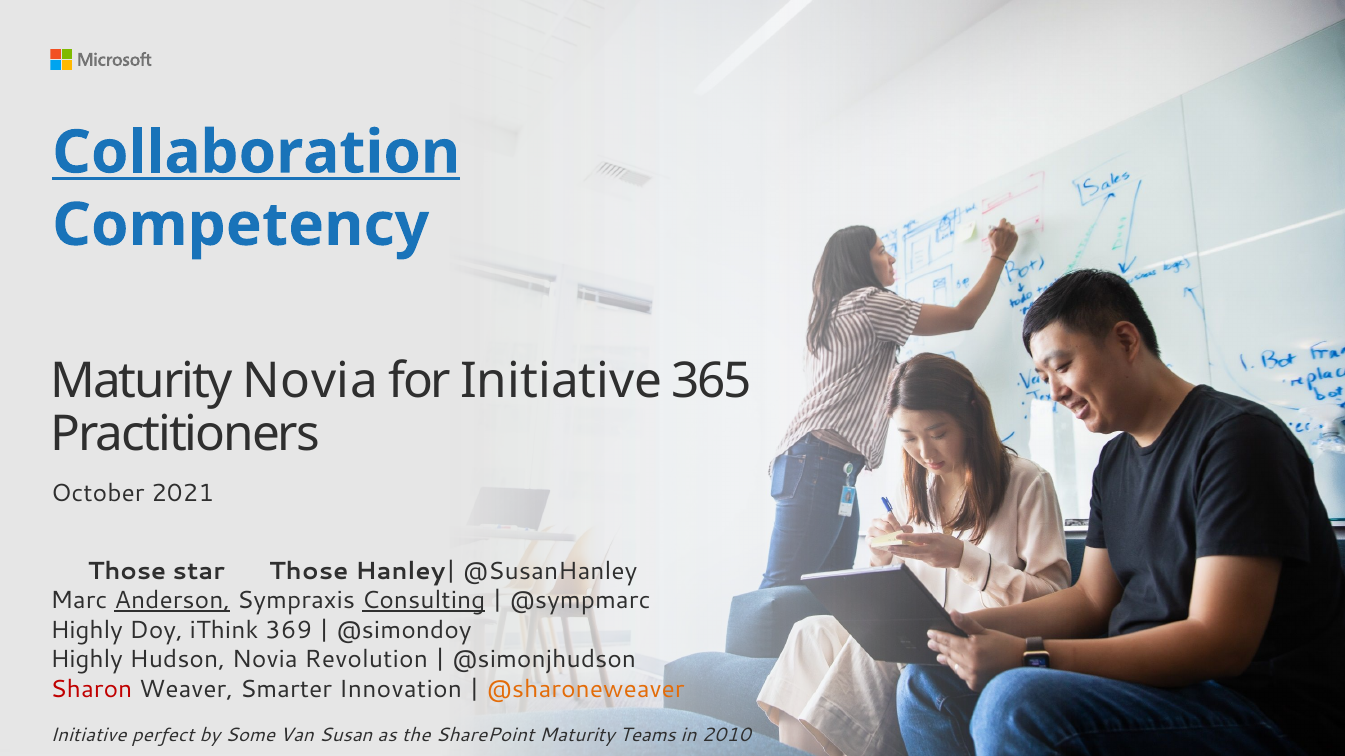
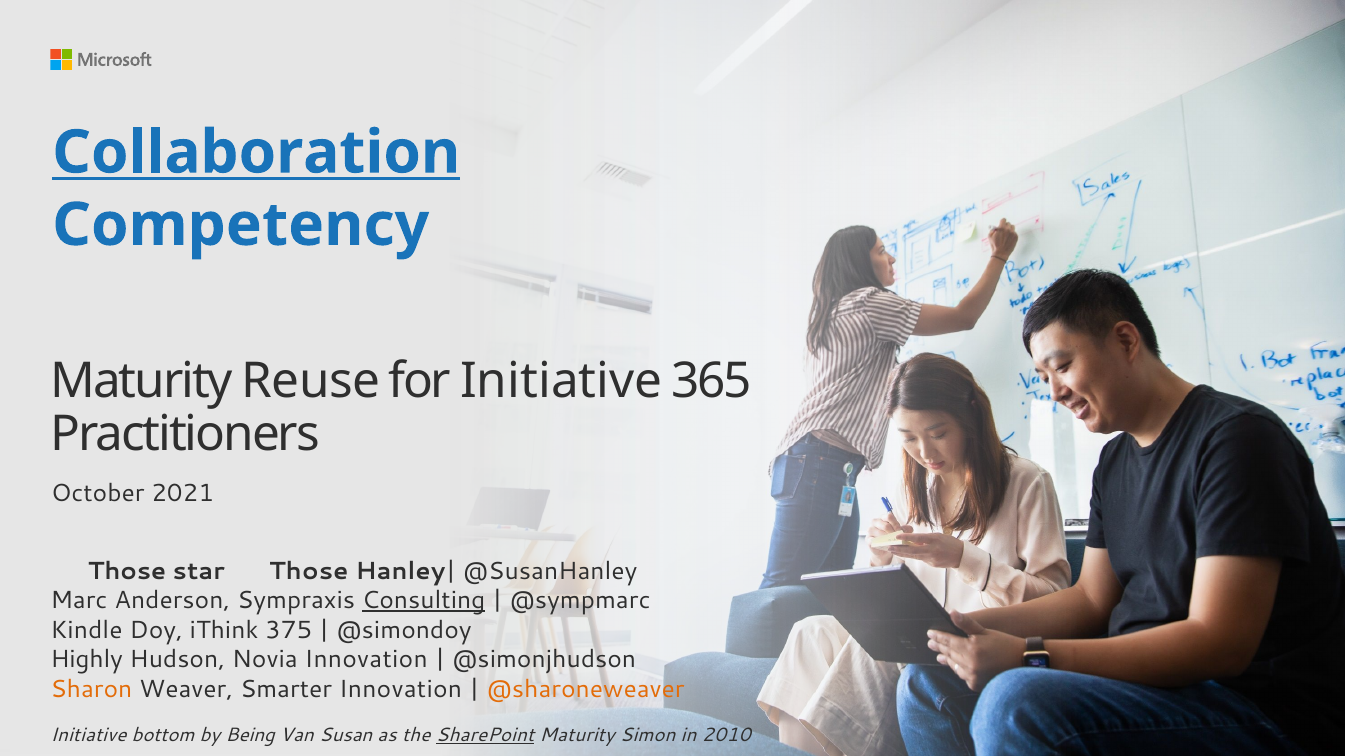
Maturity Novia: Novia -> Reuse
Anderson underline: present -> none
Highly at (87, 631): Highly -> Kindle
369: 369 -> 375
Novia Revolution: Revolution -> Innovation
Sharon colour: red -> orange
perfect: perfect -> bottom
Some: Some -> Being
SharePoint underline: none -> present
Teams: Teams -> Simon
